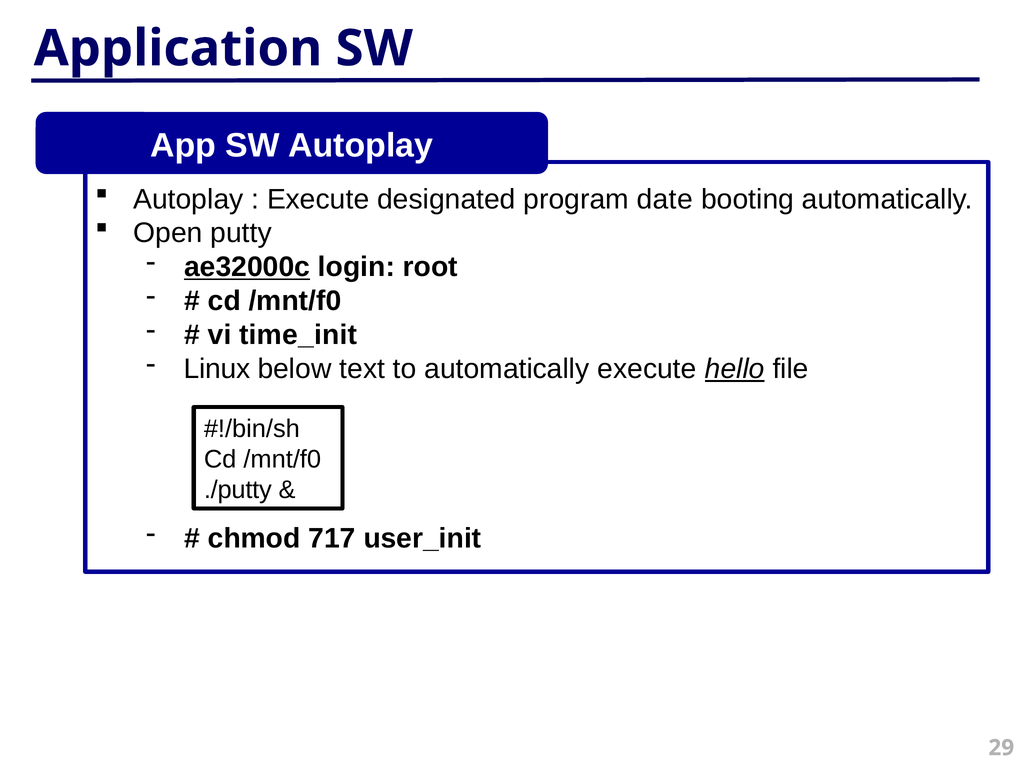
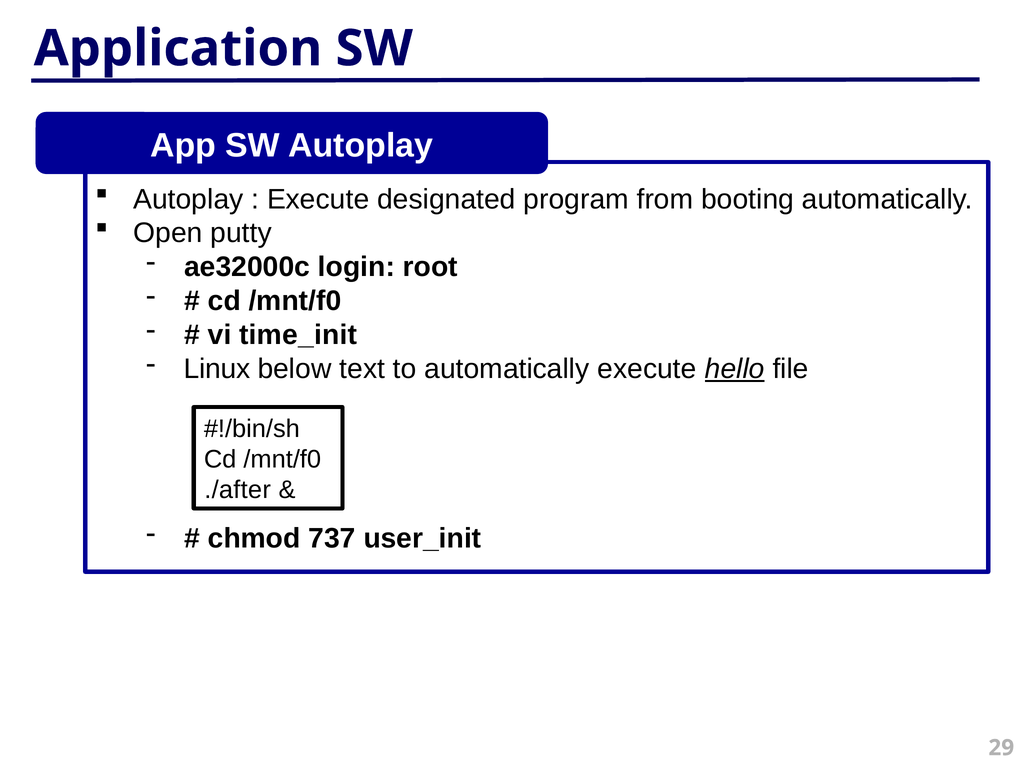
date: date -> from
ae32000c underline: present -> none
./putty: ./putty -> ./after
717: 717 -> 737
